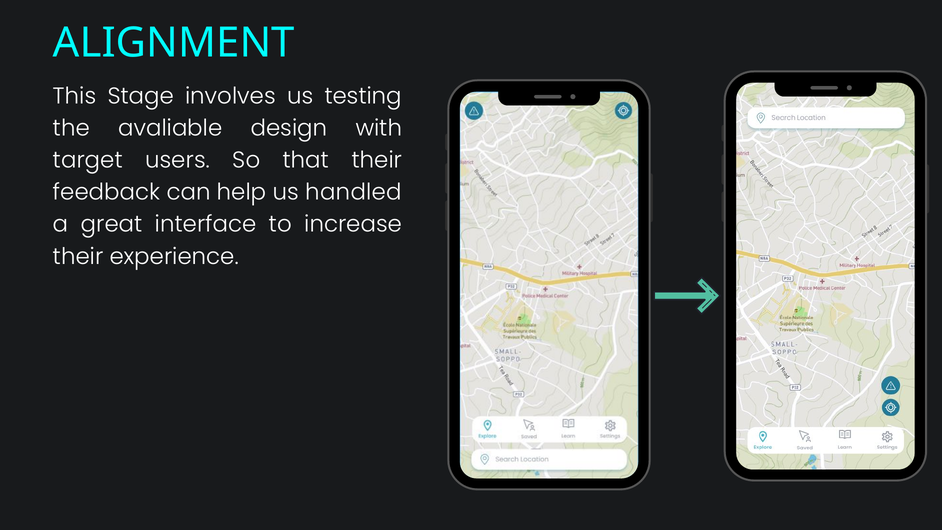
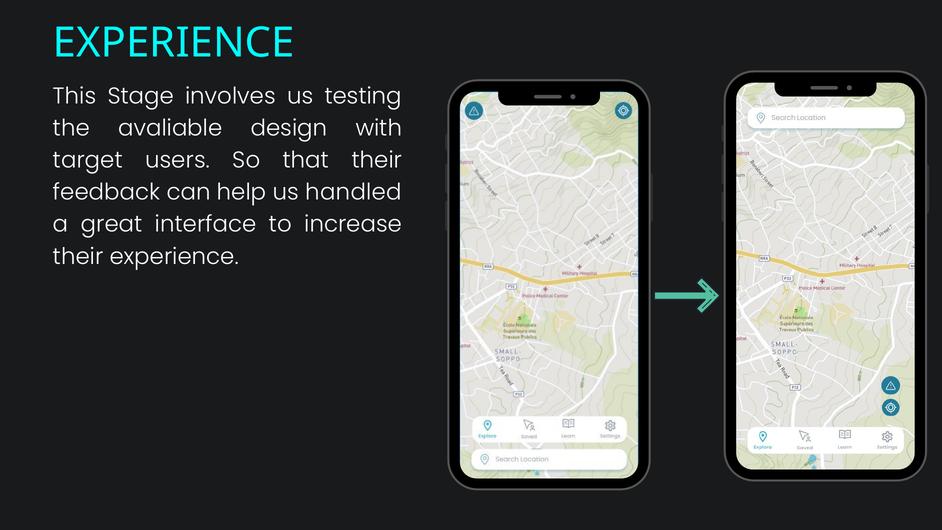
ALIGNMENT at (174, 43): ALIGNMENT -> EXPERIENCE
